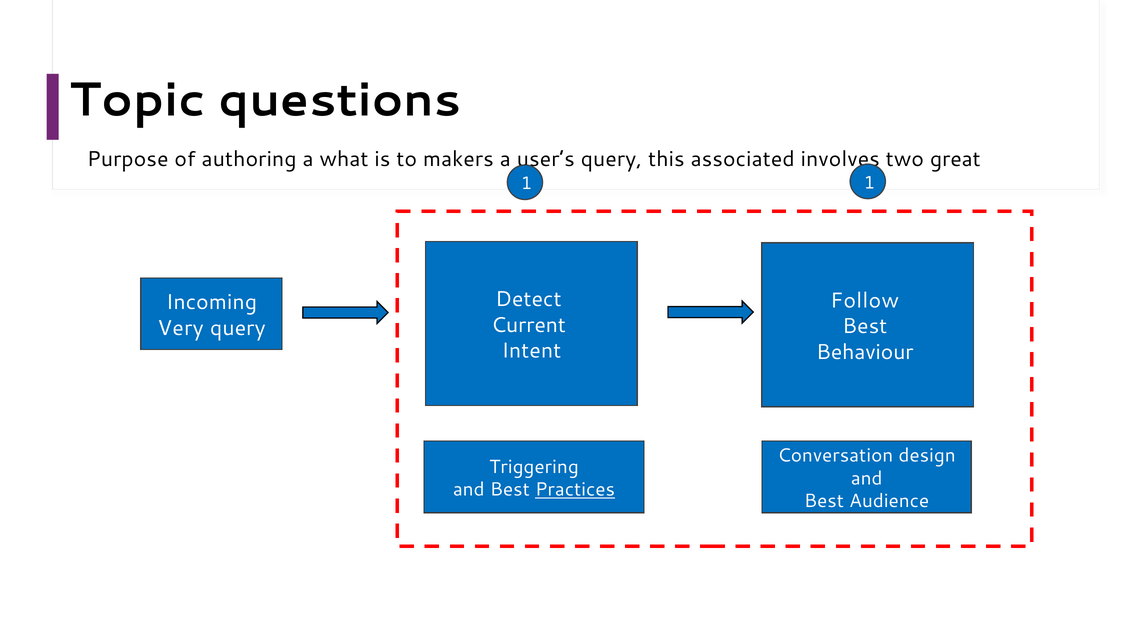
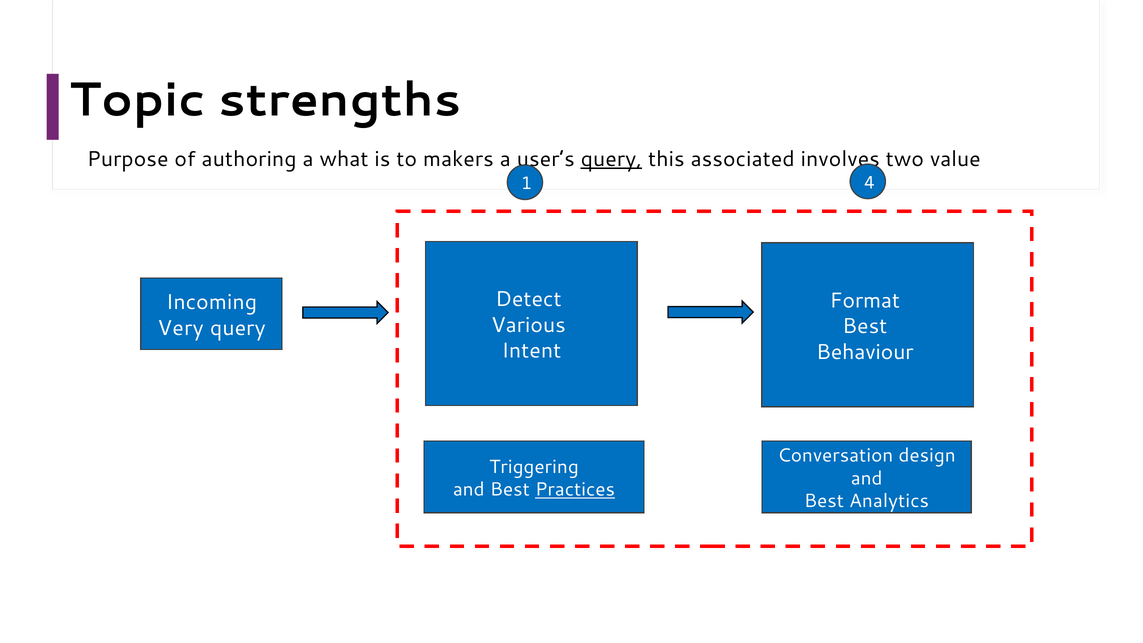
questions: questions -> strengths
query at (611, 159) underline: none -> present
great: great -> value
1 1: 1 -> 4
Follow: Follow -> Format
Current: Current -> Various
Audience: Audience -> Analytics
